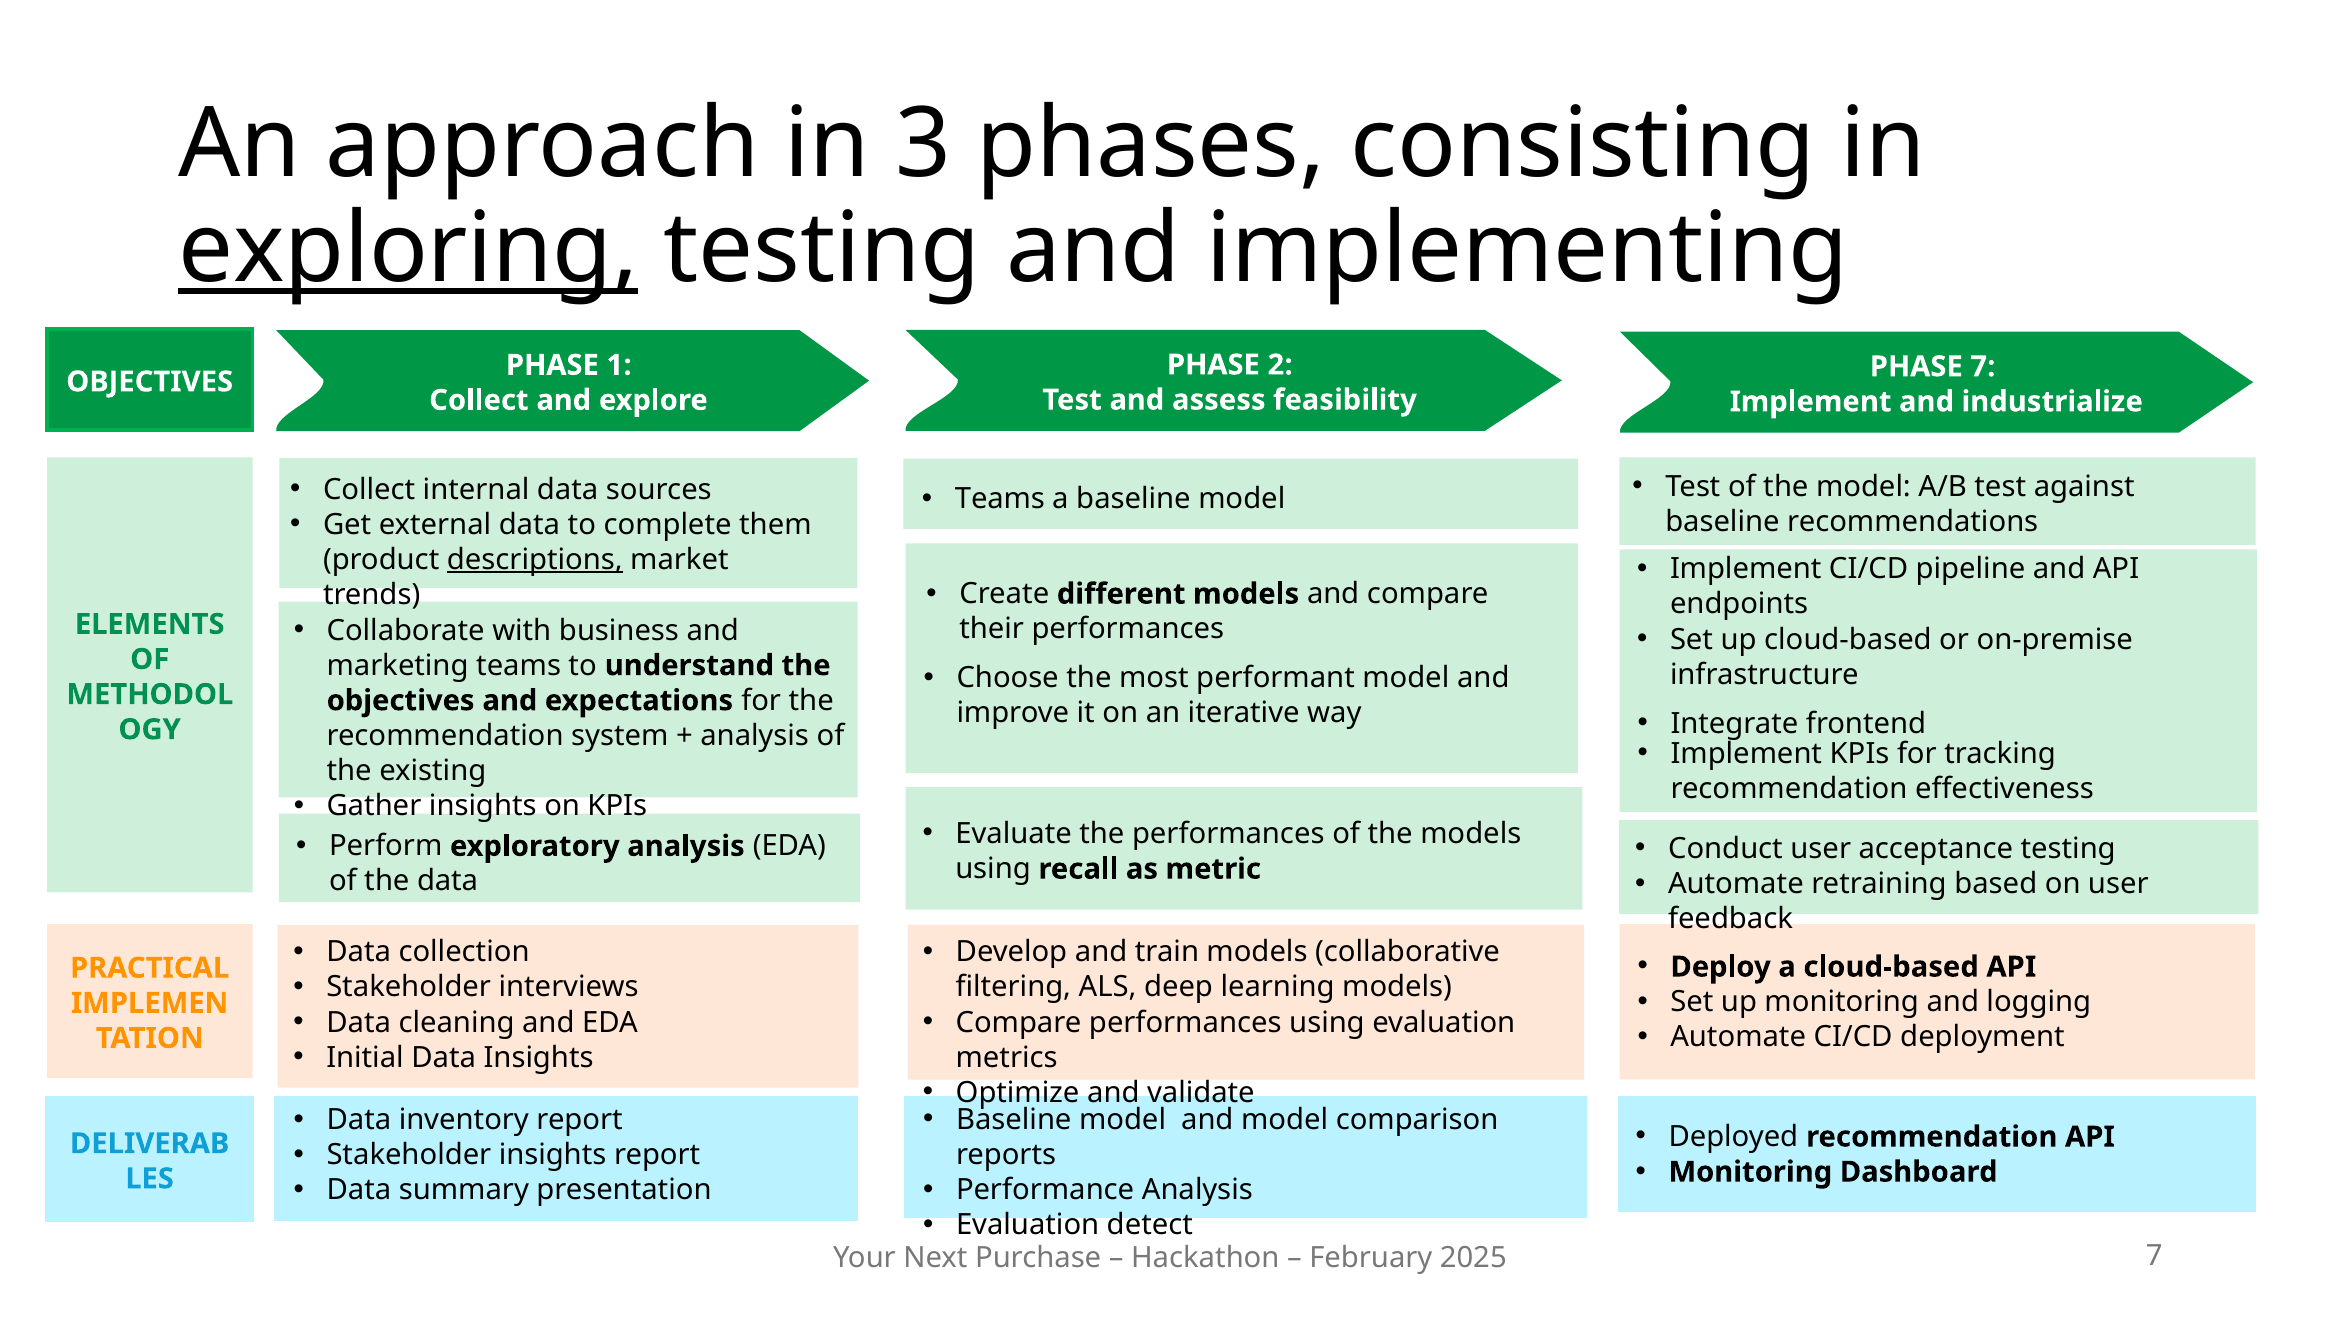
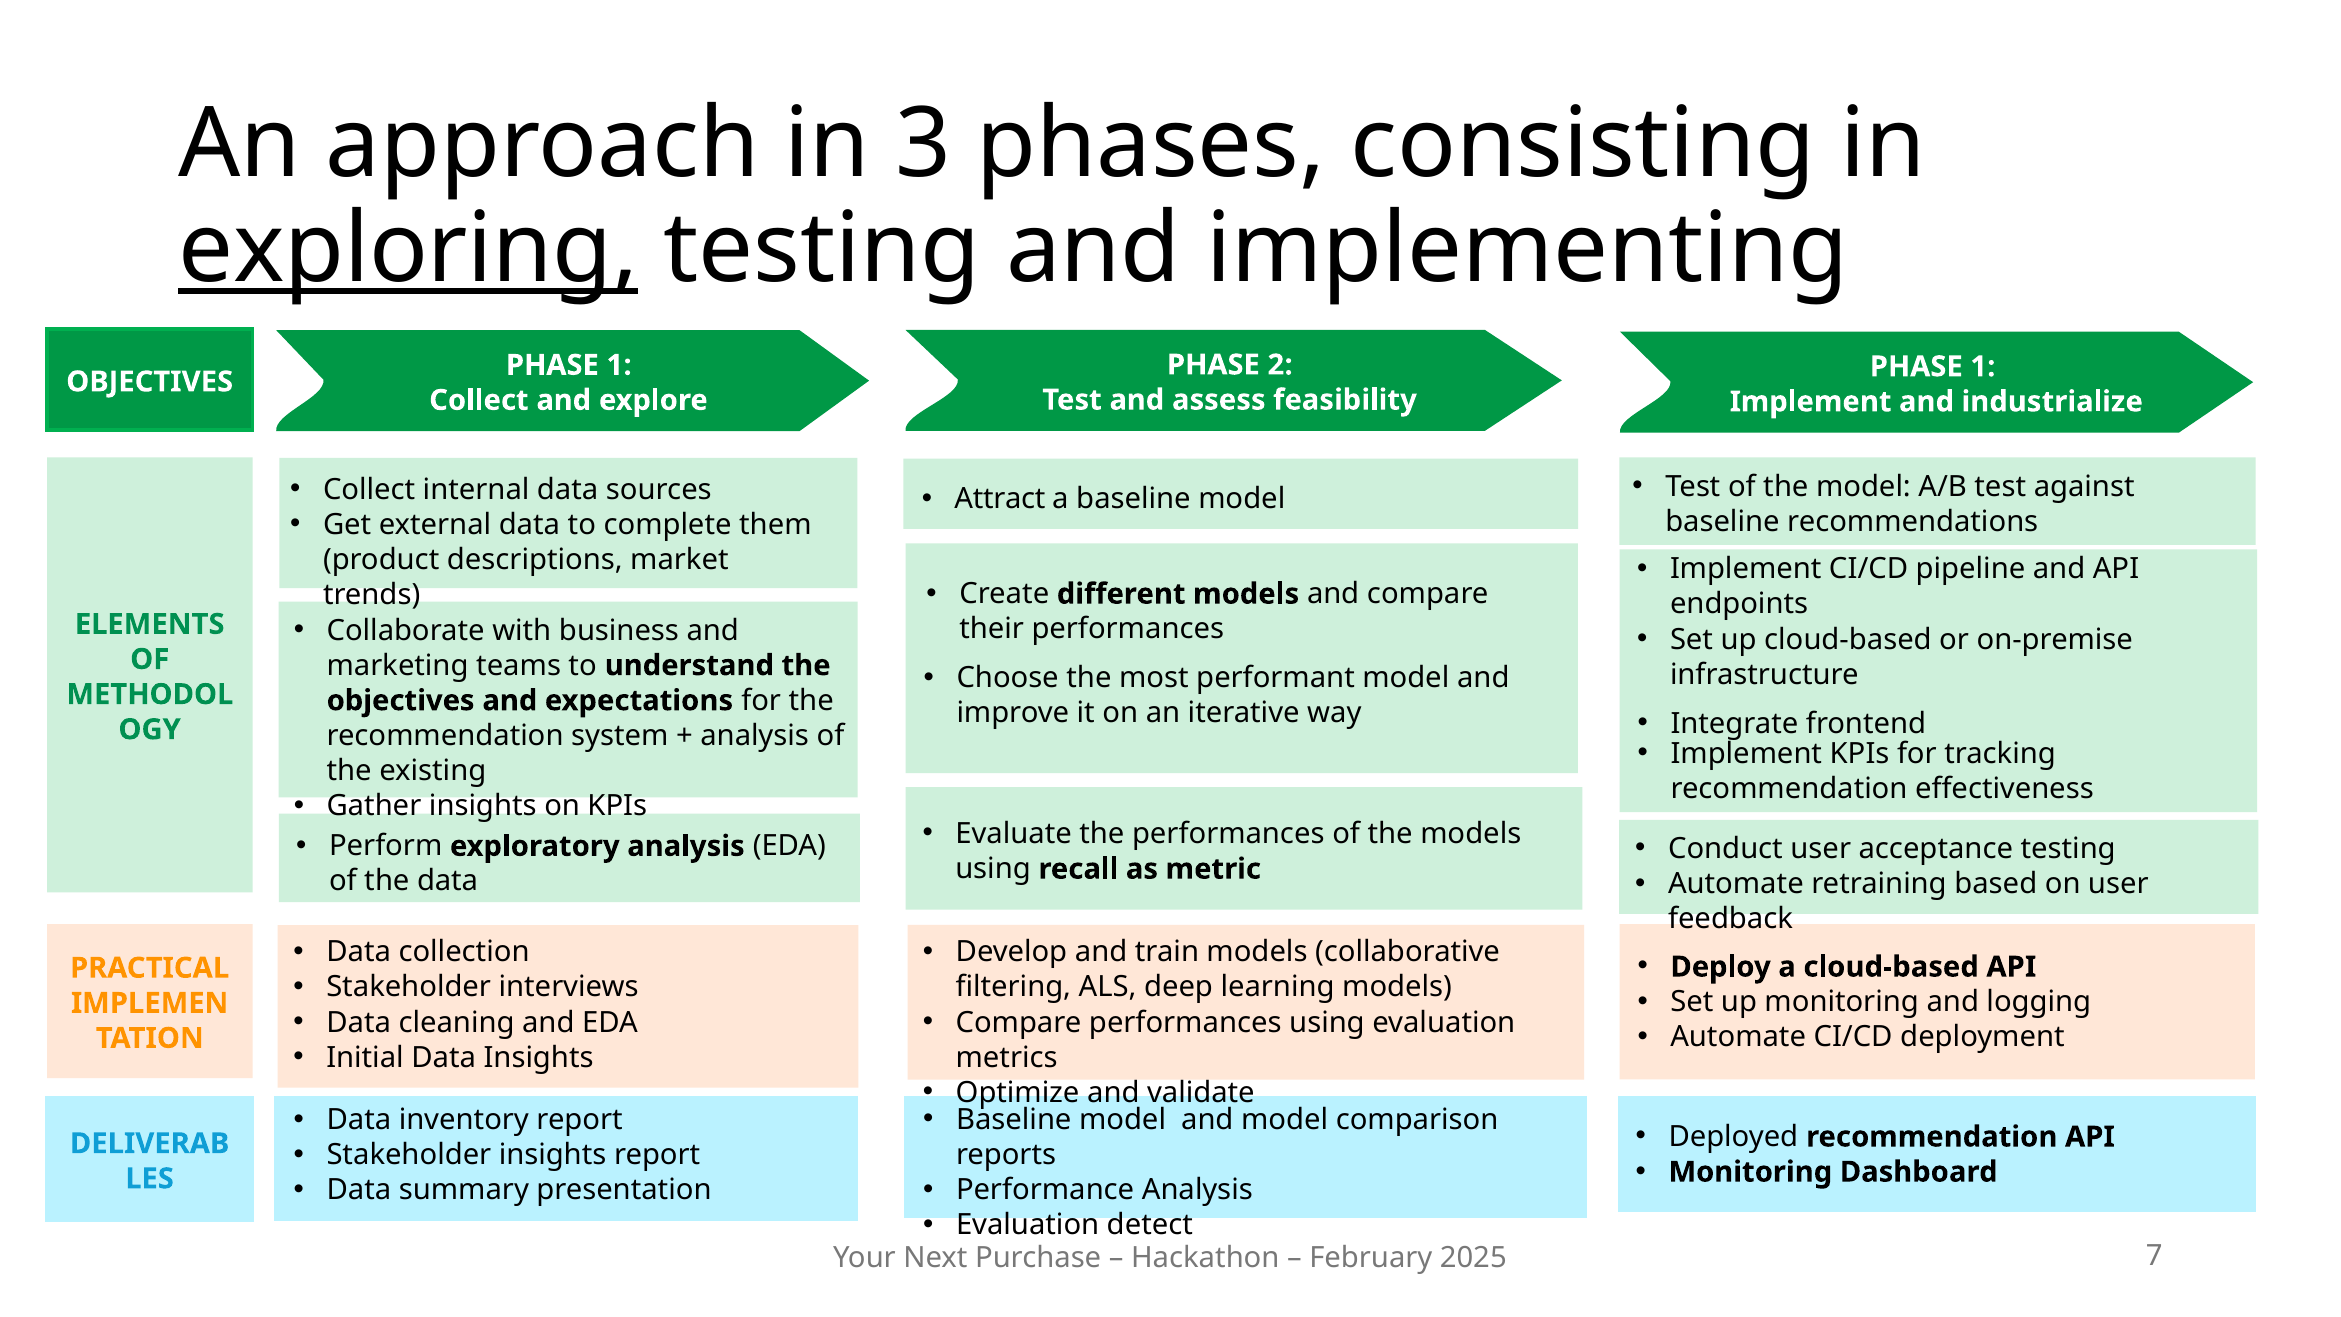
7 at (1983, 367): 7 -> 1
Teams at (1000, 499): Teams -> Attract
descriptions underline: present -> none
